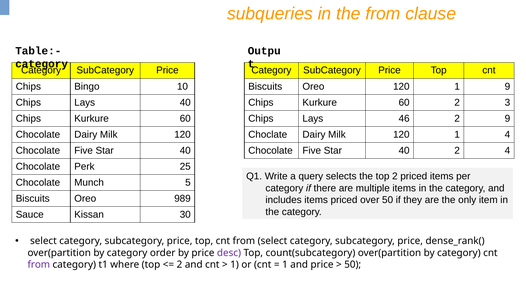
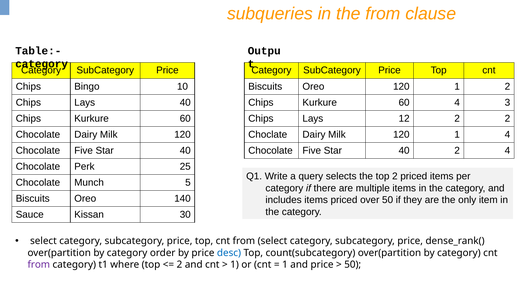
1 9: 9 -> 2
60 2: 2 -> 4
46: 46 -> 12
2 9: 9 -> 2
989: 989 -> 140
desc colour: purple -> blue
